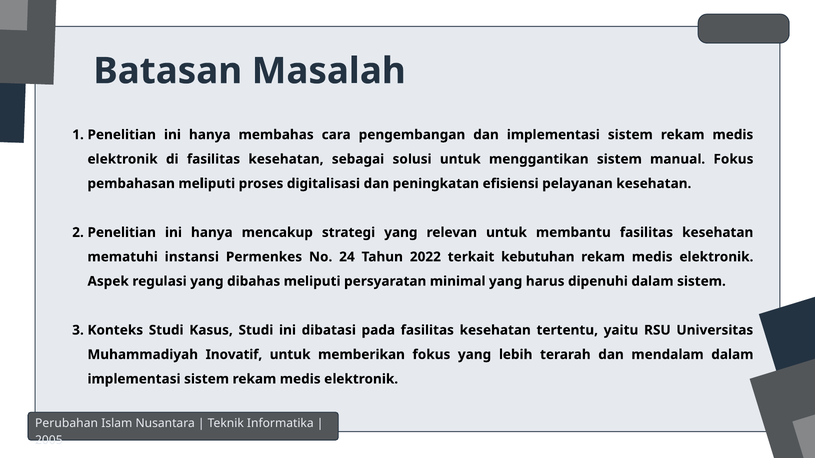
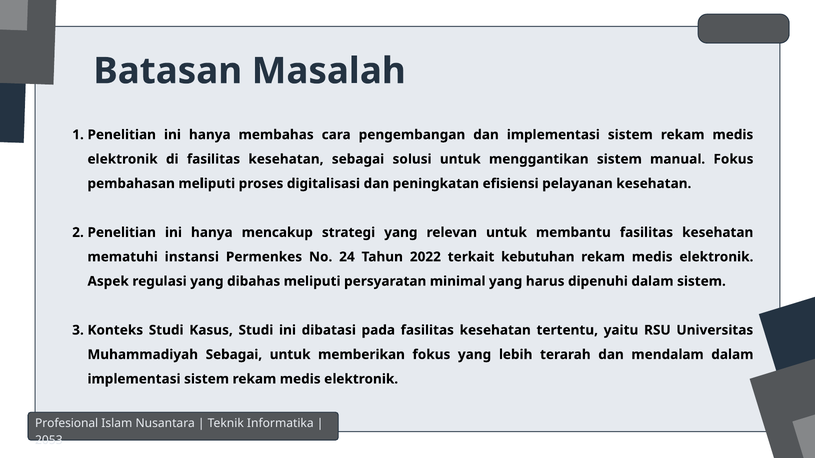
Muhammadiyah Inovatif: Inovatif -> Sebagai
Perubahan: Perubahan -> Profesional
2005: 2005 -> 2053
